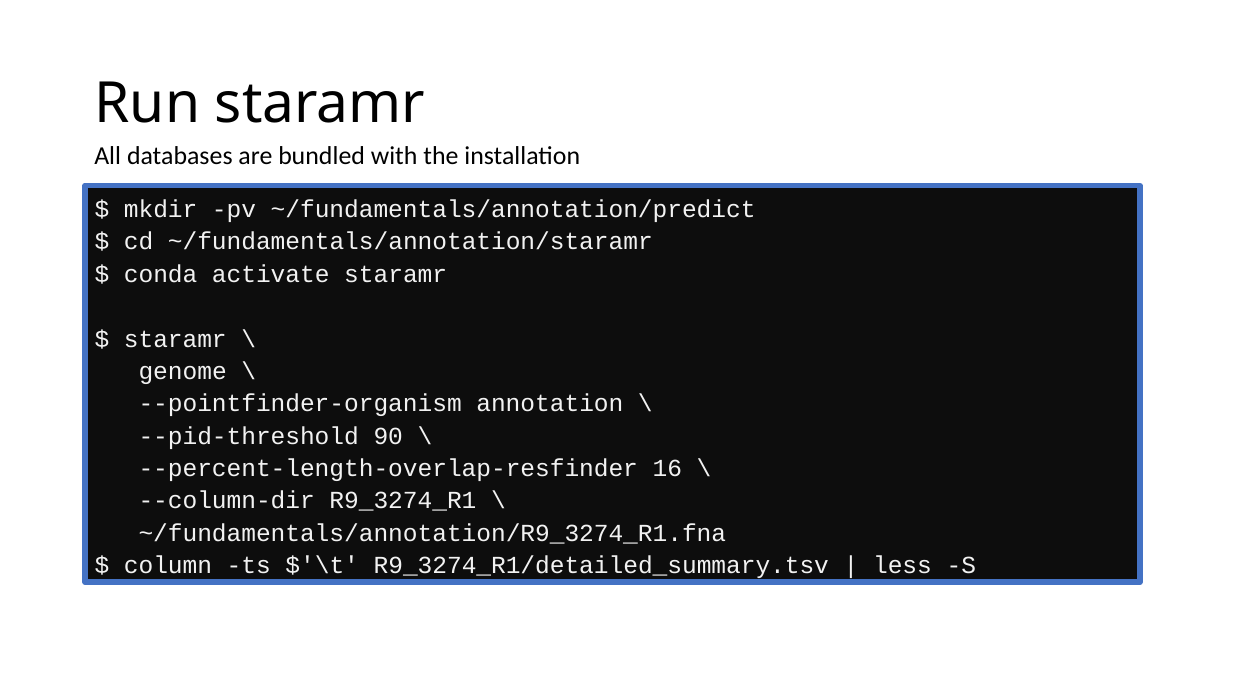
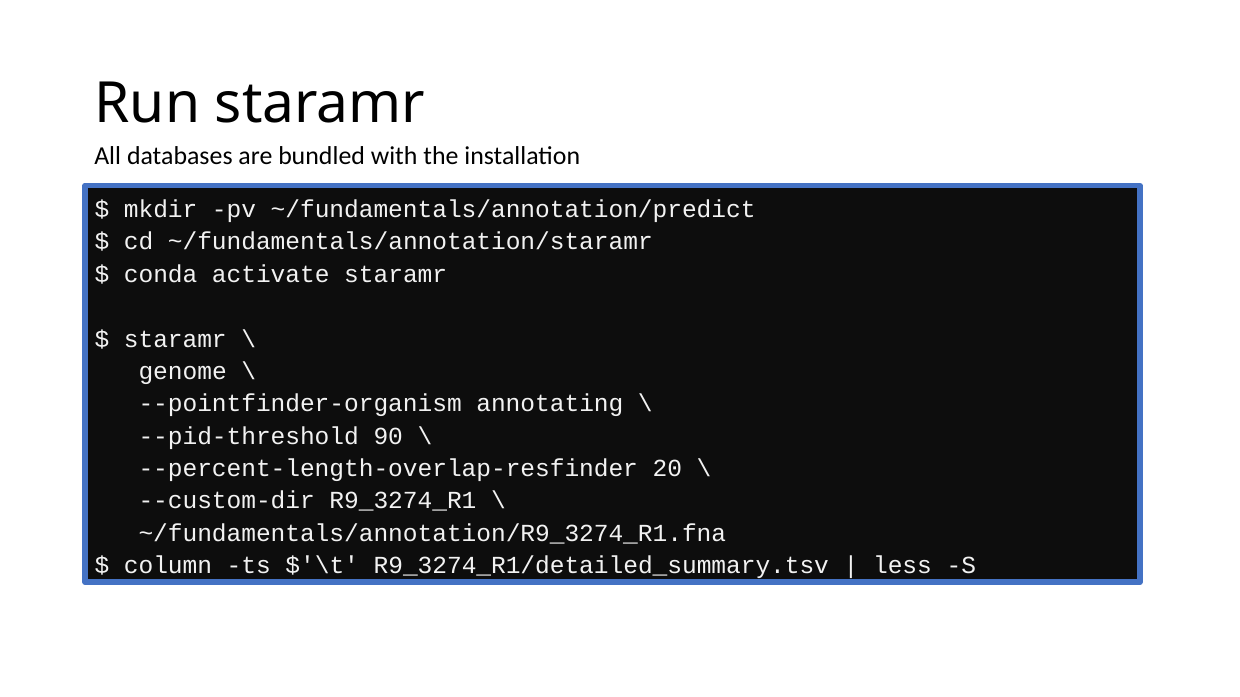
annotation: annotation -> annotating
16: 16 -> 20
--column-dir: --column-dir -> --custom-dir
